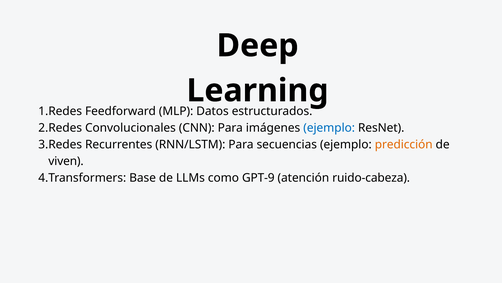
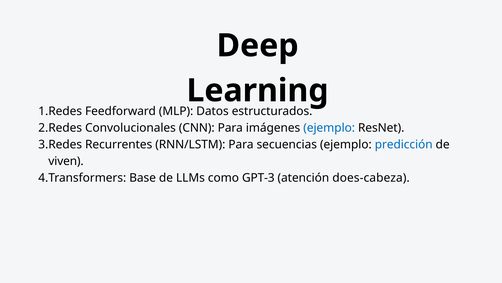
predicción colour: orange -> blue
GPT-9: GPT-9 -> GPT-3
ruido-cabeza: ruido-cabeza -> does-cabeza
